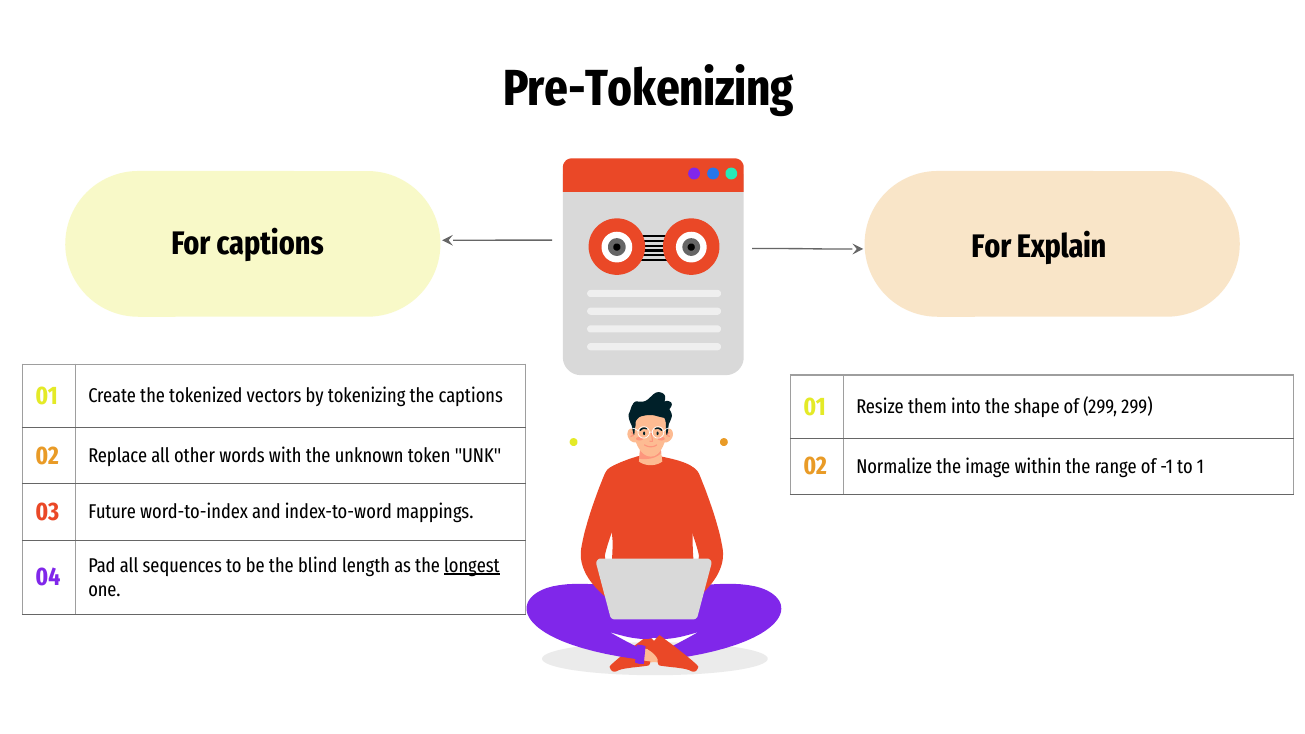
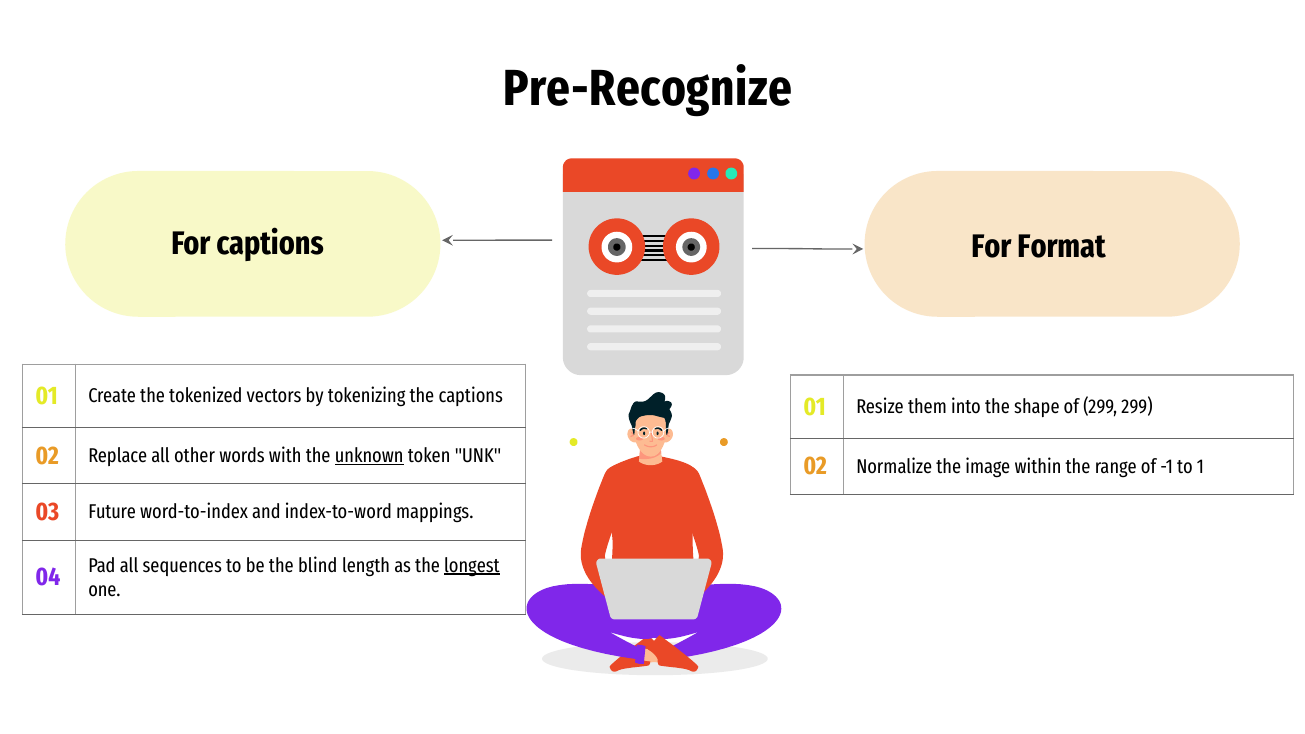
Pre-Tokenizing: Pre-Tokenizing -> Pre-Recognize
Explain: Explain -> Format
unknown underline: none -> present
